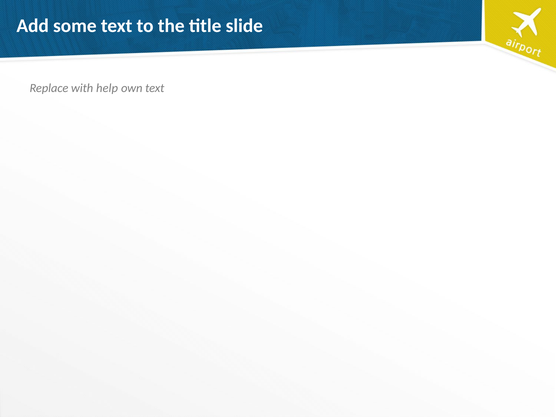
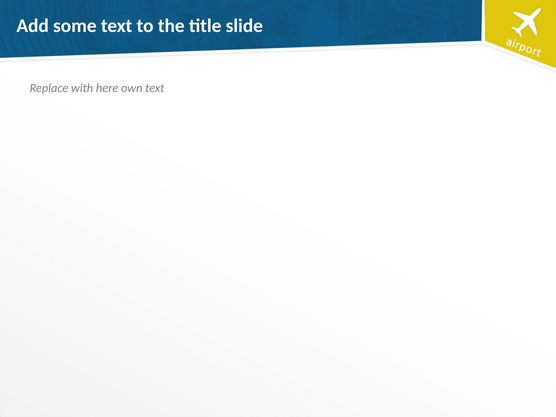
help: help -> here
